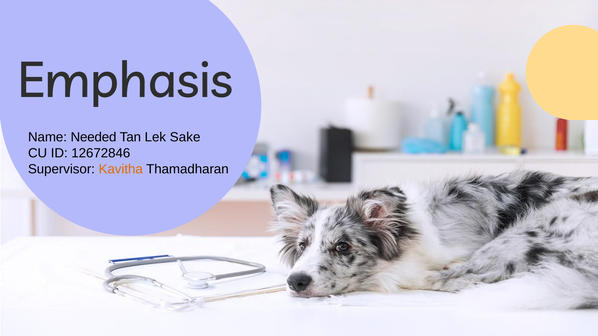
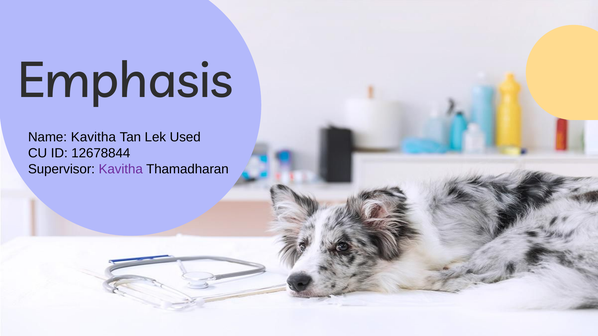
Name Needed: Needed -> Kavitha
Sake: Sake -> Used
12672846: 12672846 -> 12678844
Kavitha at (121, 169) colour: orange -> purple
